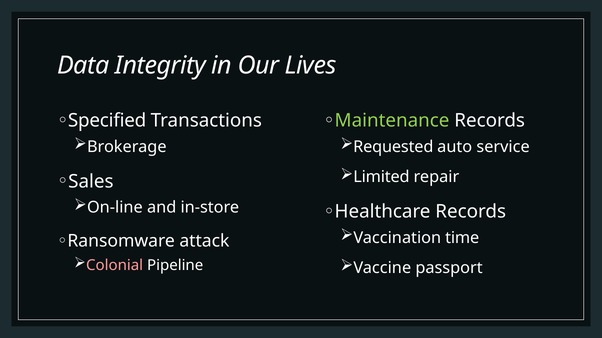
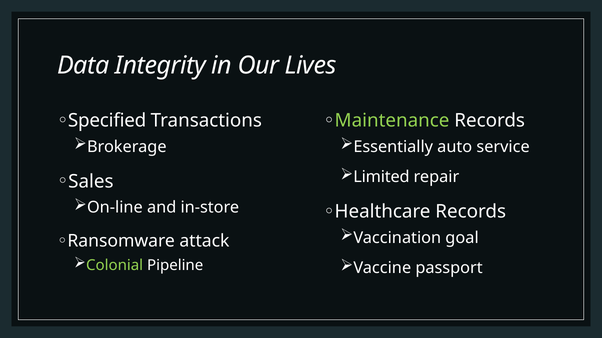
Requested: Requested -> Essentially
time: time -> goal
Colonial colour: pink -> light green
